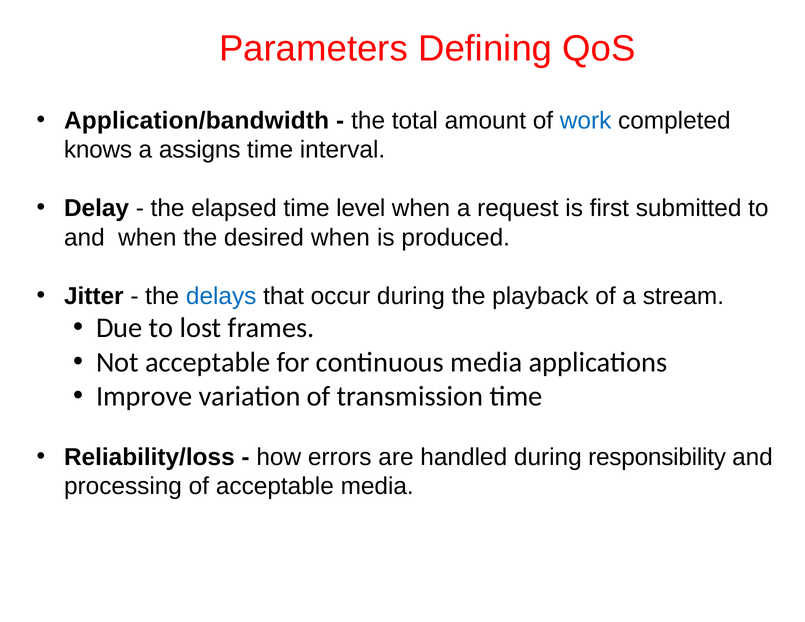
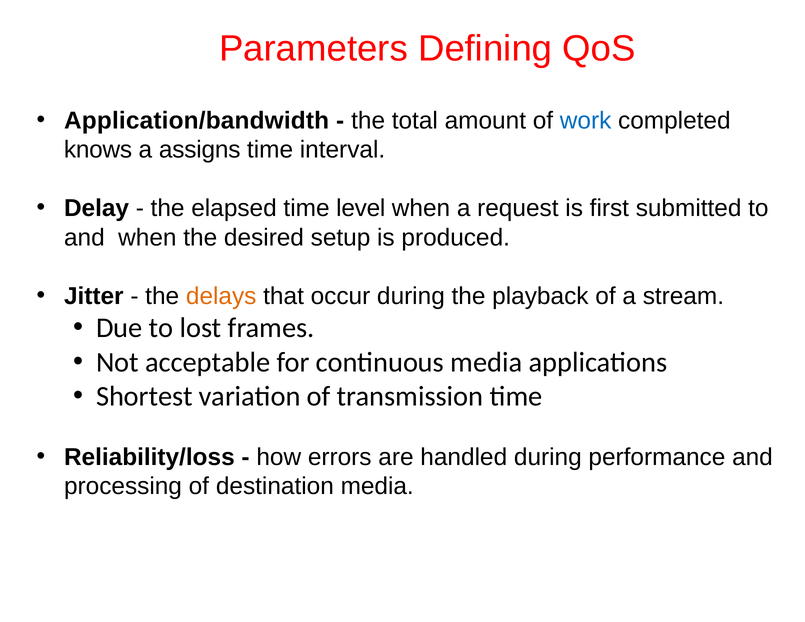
desired when: when -> setup
delays colour: blue -> orange
Improve: Improve -> Shortest
responsibility: responsibility -> performance
of acceptable: acceptable -> destination
